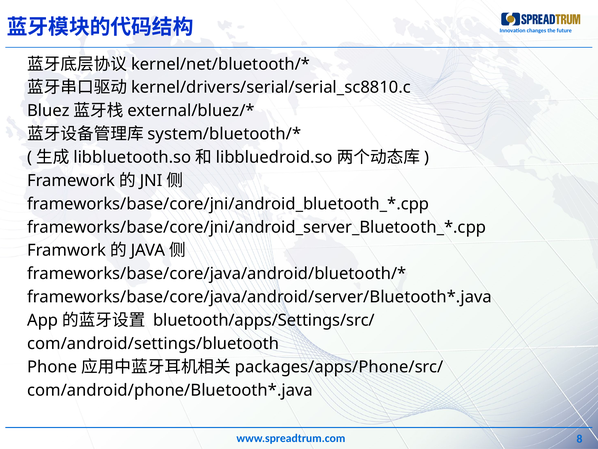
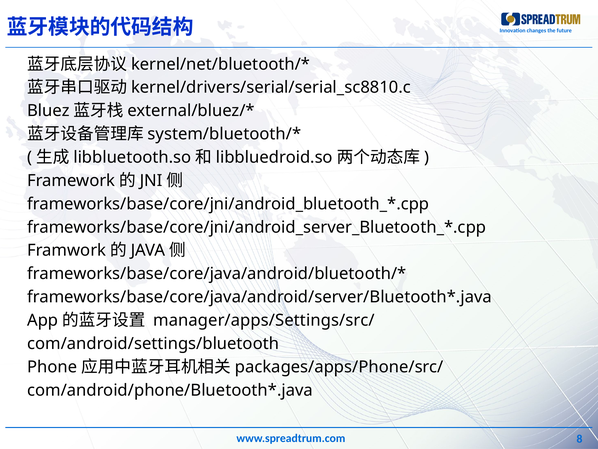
bluetooth/apps/Settings/src/: bluetooth/apps/Settings/src/ -> manager/apps/Settings/src/
